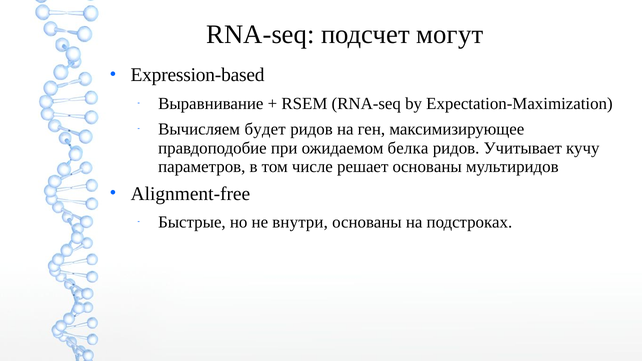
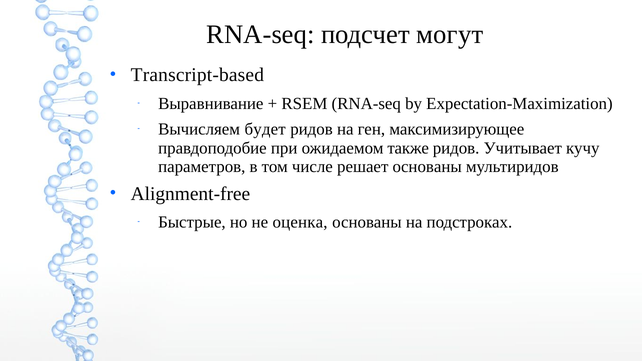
Expression-based: Expression-based -> Transcript-based
белка: белка -> также
внутри: внутри -> оценка
